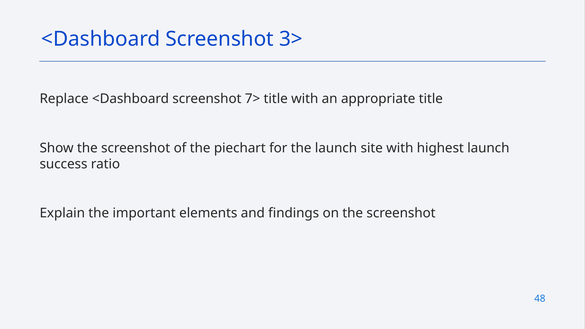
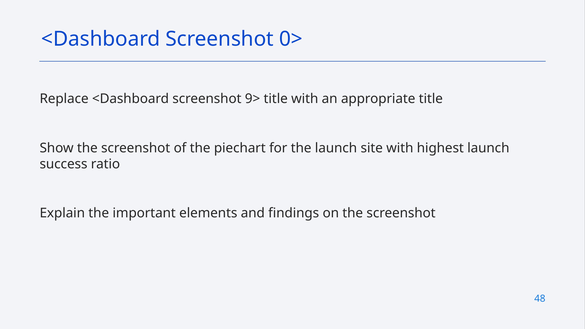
3>: 3> -> 0>
7>: 7> -> 9>
